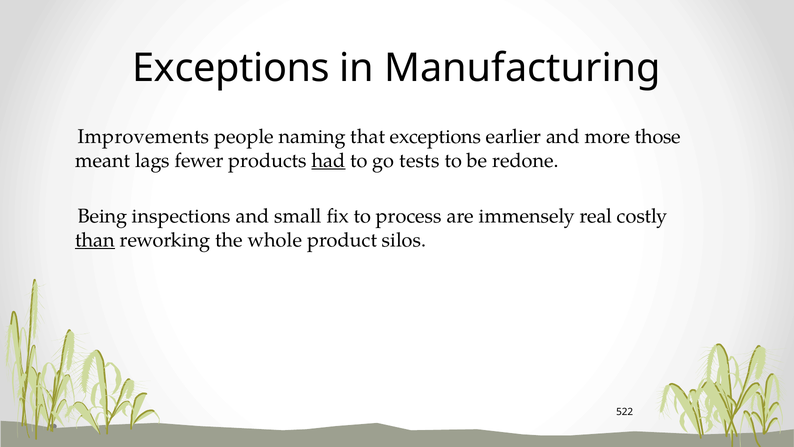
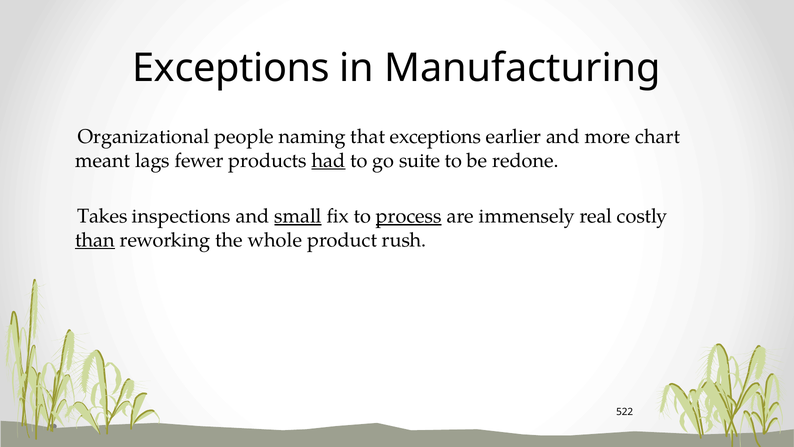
Improvements: Improvements -> Organizational
those: those -> chart
tests: tests -> suite
Being: Being -> Takes
small underline: none -> present
process underline: none -> present
silos: silos -> rush
